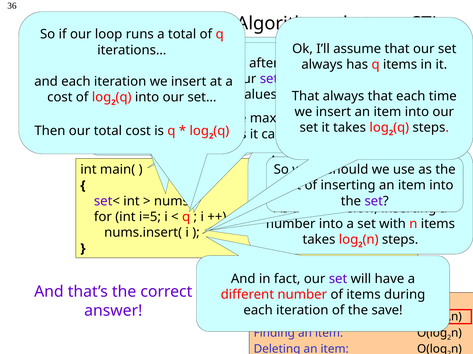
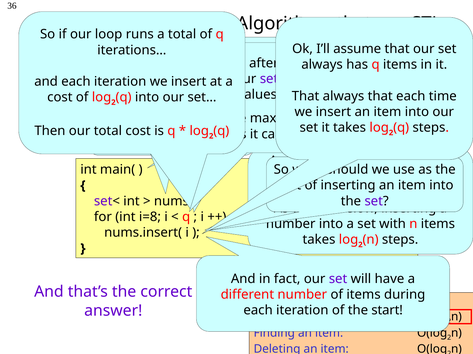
i=5: i=5 -> i=8
save at (387, 311): save -> start
